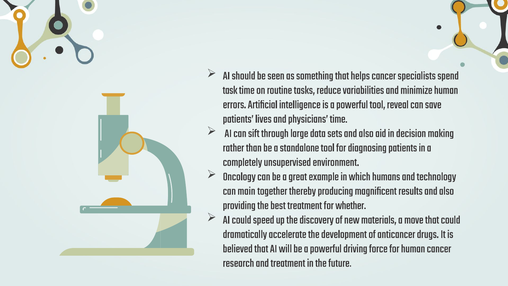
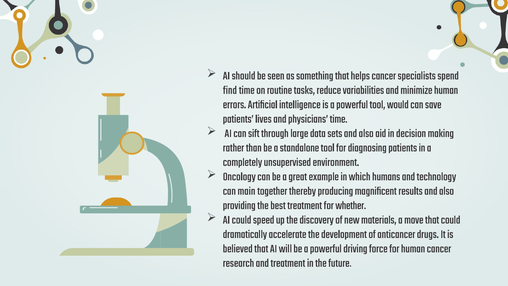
task: task -> find
reveal: reveal -> would
